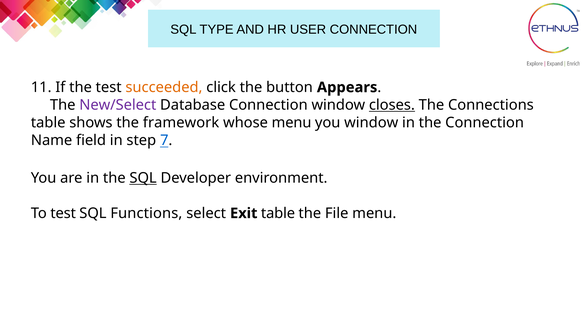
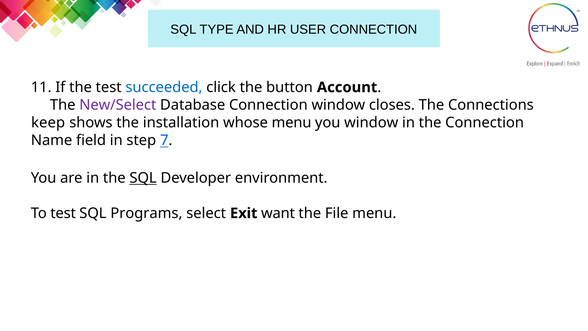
succeeded colour: orange -> blue
Appears: Appears -> Account
closes underline: present -> none
table at (48, 123): table -> keep
framework: framework -> installation
Functions: Functions -> Programs
Exit table: table -> want
